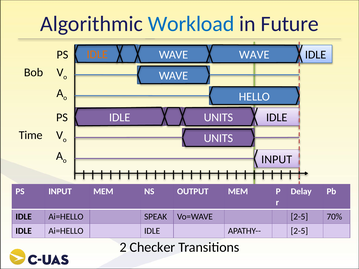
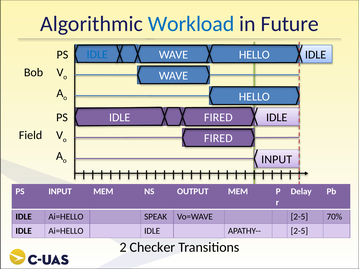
IDLE at (97, 55) colour: orange -> blue
WAVE at (254, 55): WAVE -> HELLO
UNITS at (218, 118): UNITS -> FIRED
Time: Time -> Field
UNITS at (218, 138): UNITS -> FIRED
